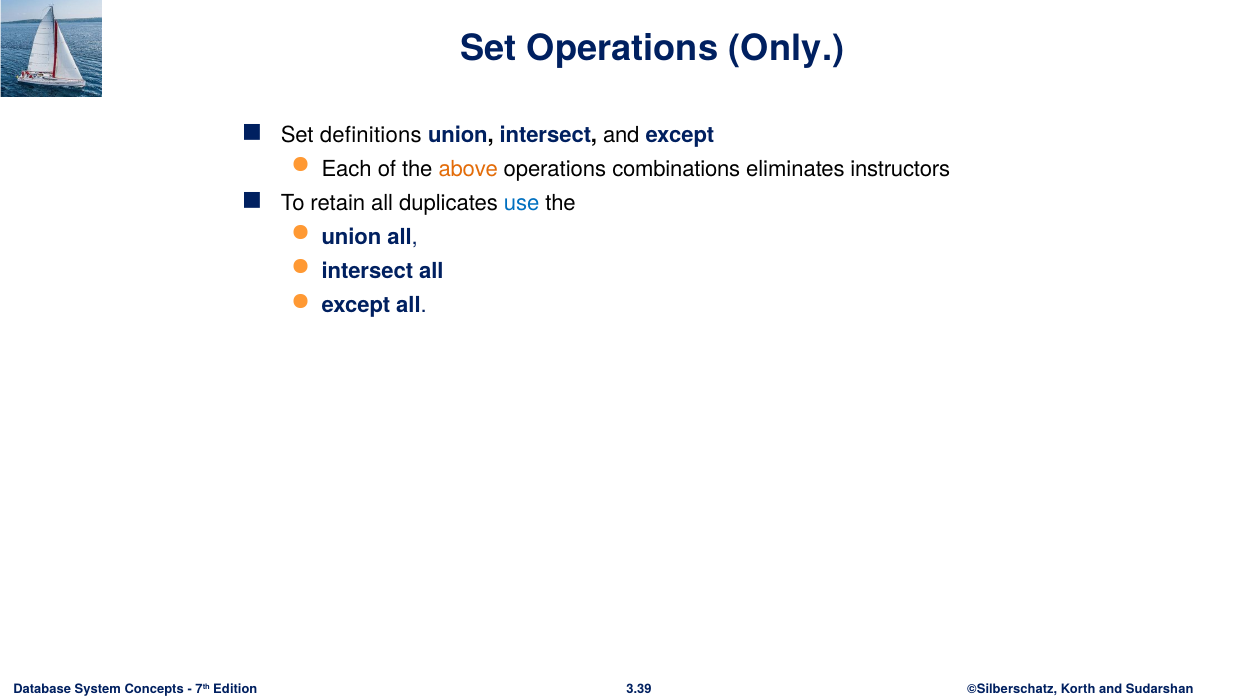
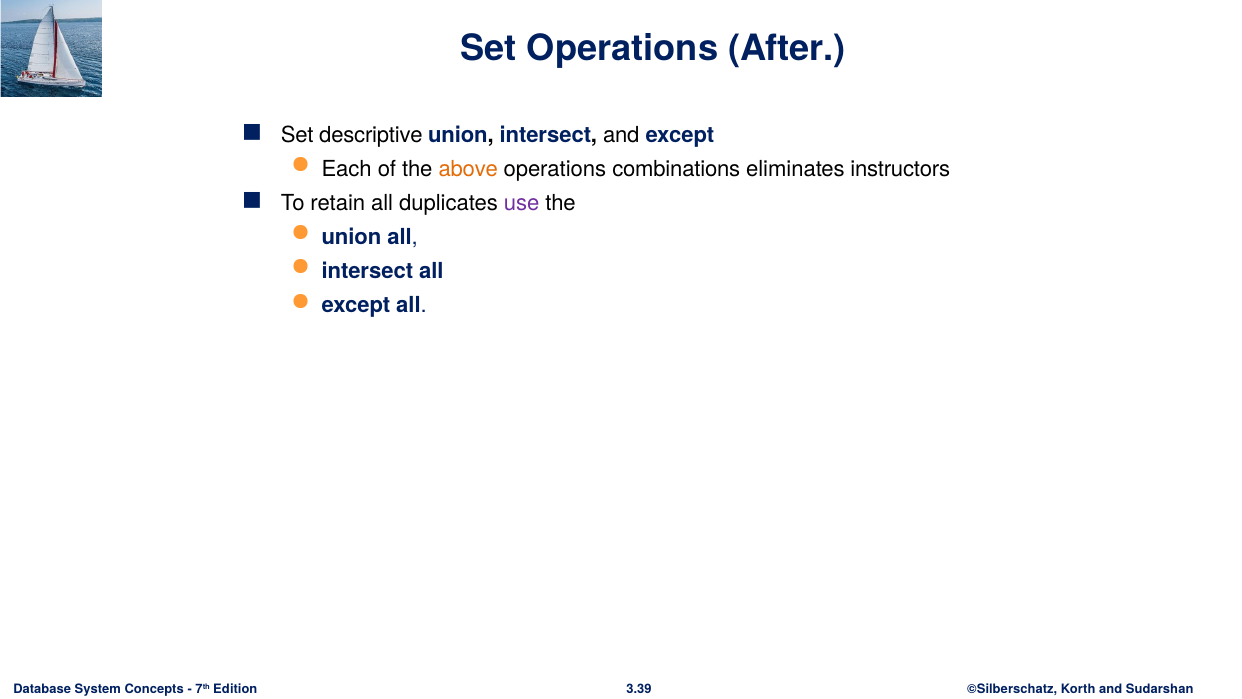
Only: Only -> After
definitions: definitions -> descriptive
use colour: blue -> purple
